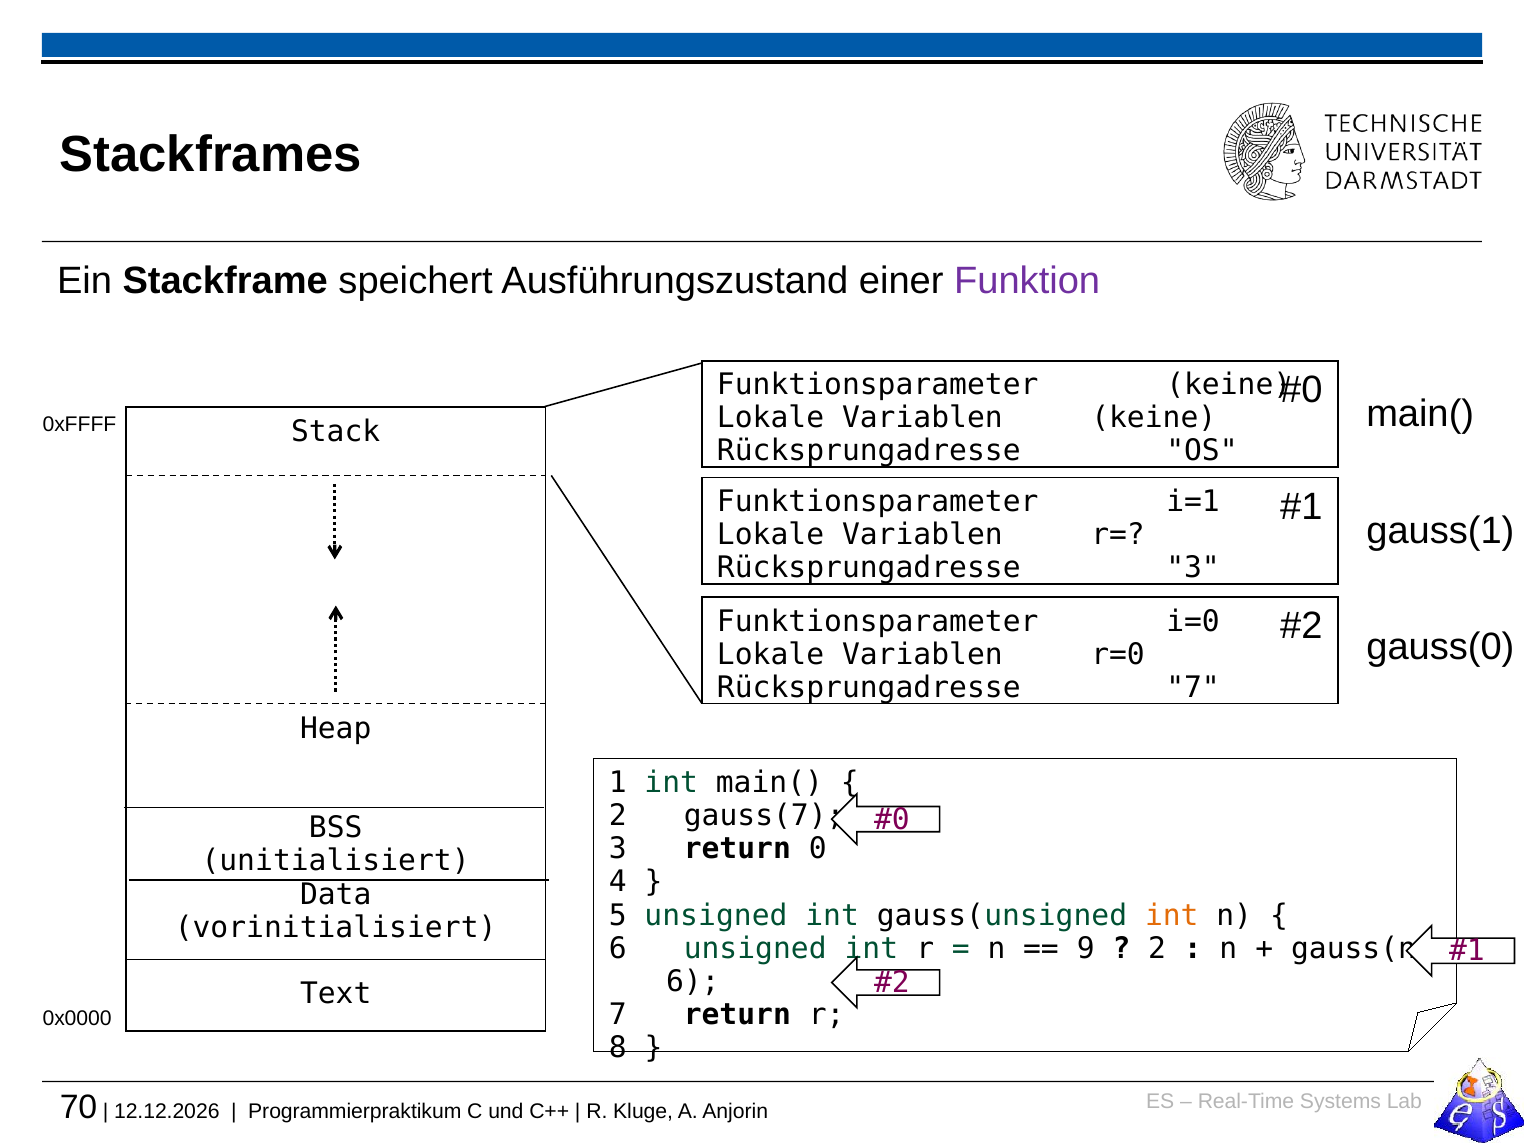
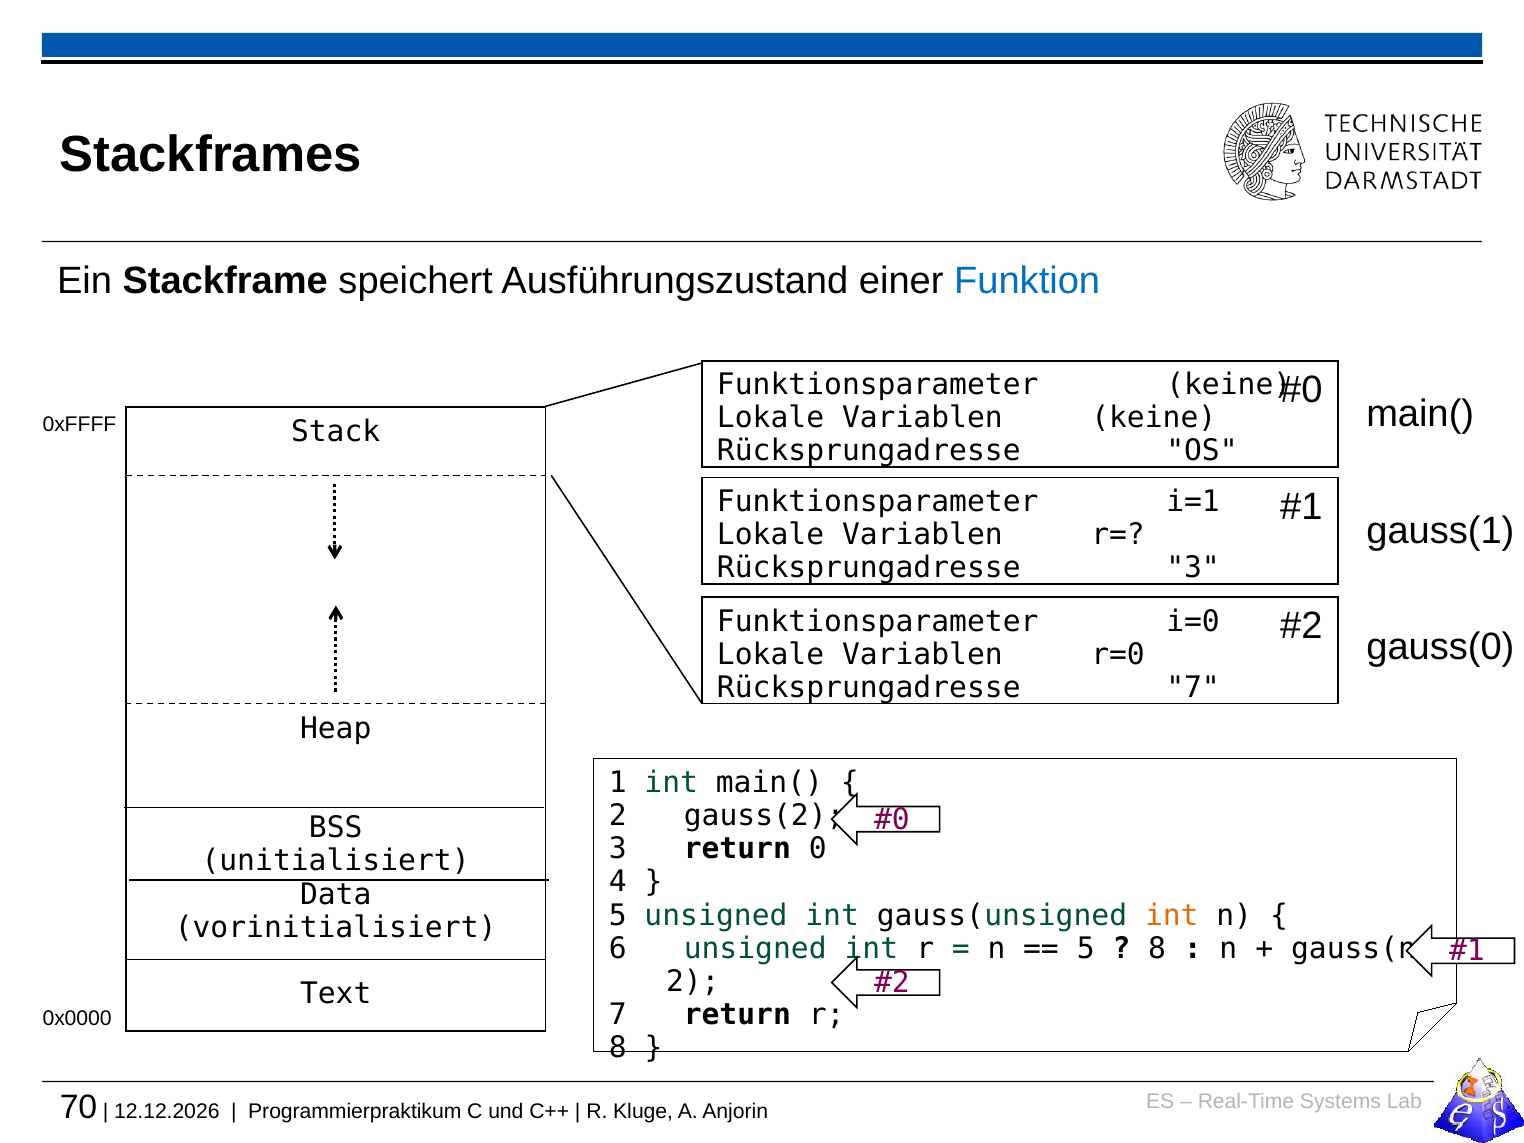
Funktion colour: purple -> blue
gauss(7: gauss(7 -> gauss(2
9 at (1086, 948): 9 -> 5
2 at (1157, 948): 2 -> 8
6 at (693, 981): 6 -> 2
